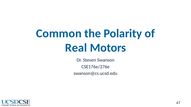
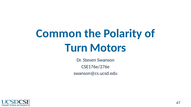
Real: Real -> Turn
